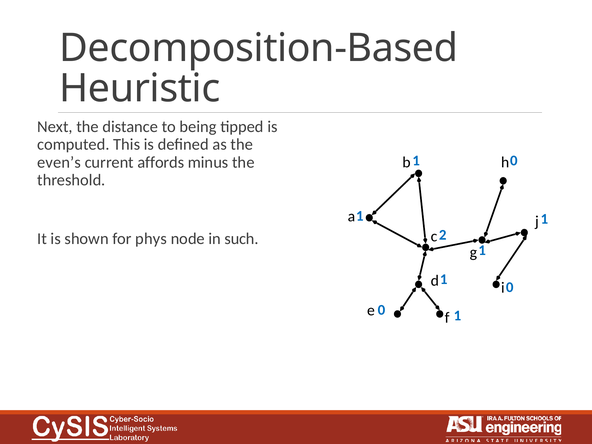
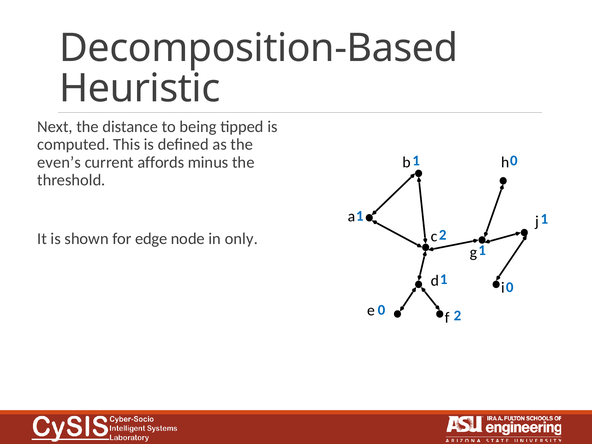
phys: phys -> edge
such: such -> only
1 at (457, 316): 1 -> 2
